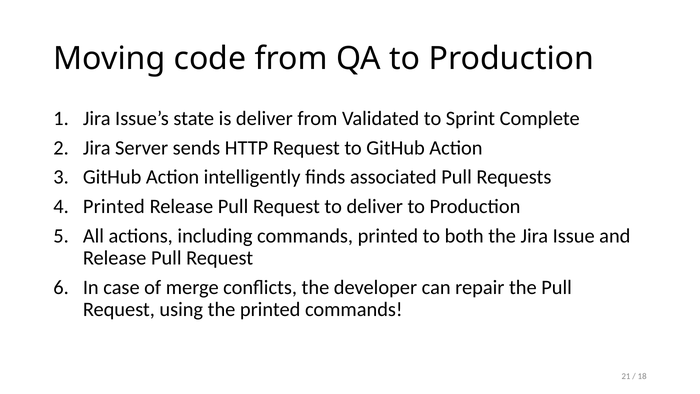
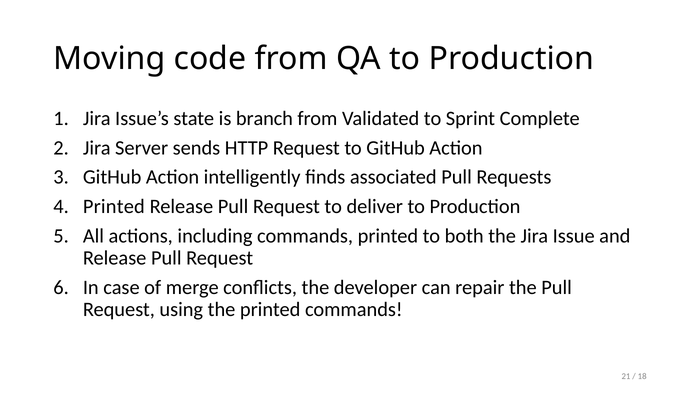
is deliver: deliver -> branch
